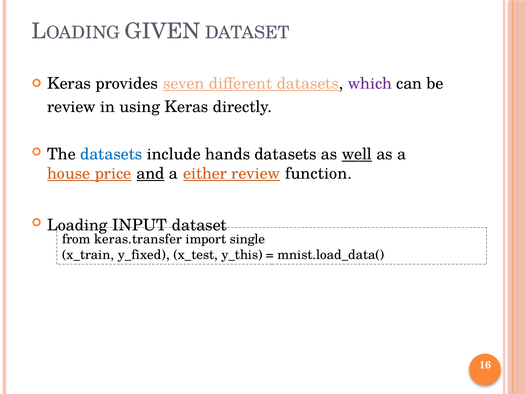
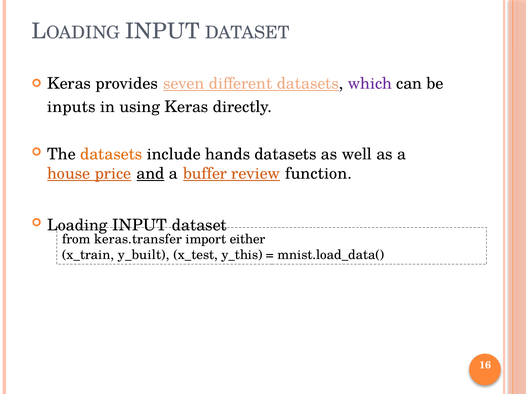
GIVEN at (163, 31): GIVEN -> INPUT
review at (72, 107): review -> inputs
datasets at (111, 154) colour: blue -> orange
well underline: present -> none
either: either -> buffer
single: single -> either
y_fixed: y_fixed -> y_built
